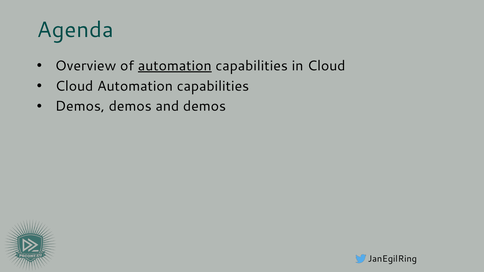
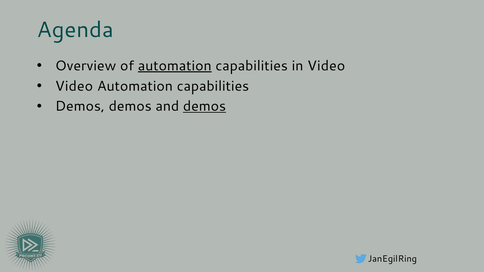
in Cloud: Cloud -> Video
Cloud at (74, 86): Cloud -> Video
demos at (205, 106) underline: none -> present
